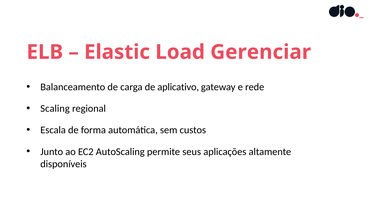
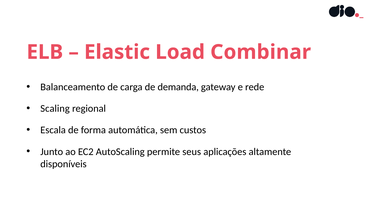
Gerenciar: Gerenciar -> Combinar
aplicativo: aplicativo -> demanda
